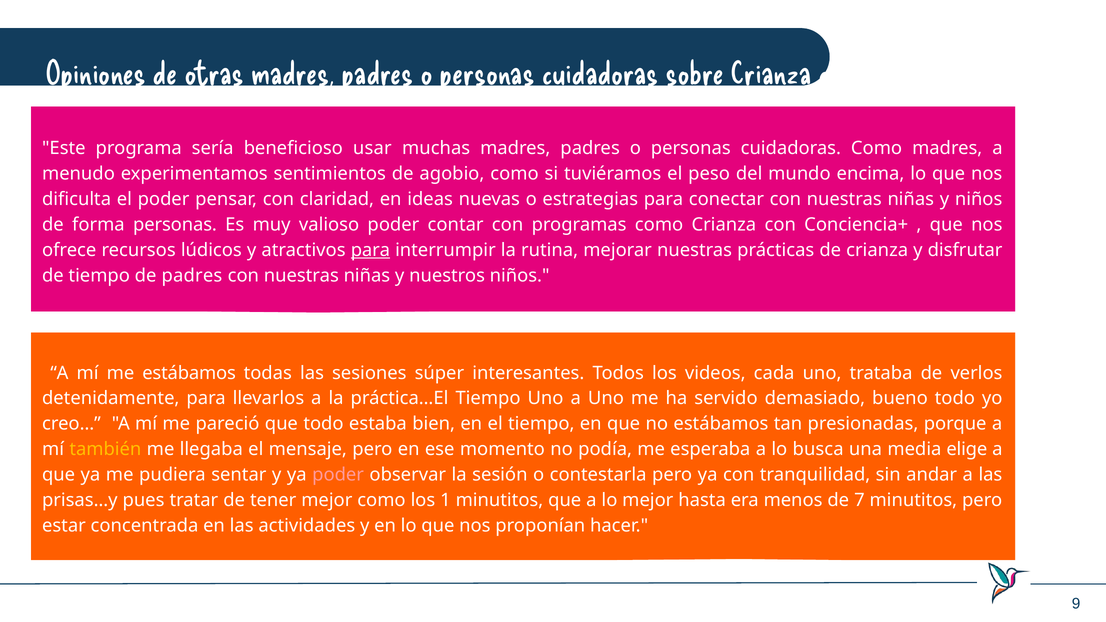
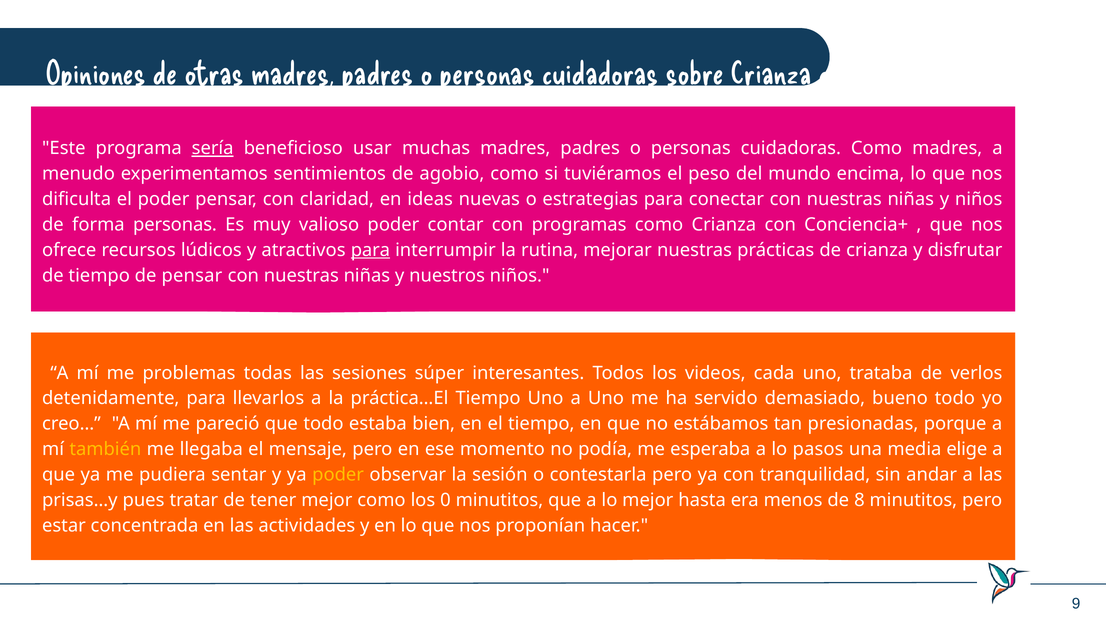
sería underline: none -> present
de padres: padres -> pensar
me estábamos: estábamos -> problemas
busca: busca -> pasos
poder at (338, 475) colour: pink -> yellow
1: 1 -> 0
7: 7 -> 8
